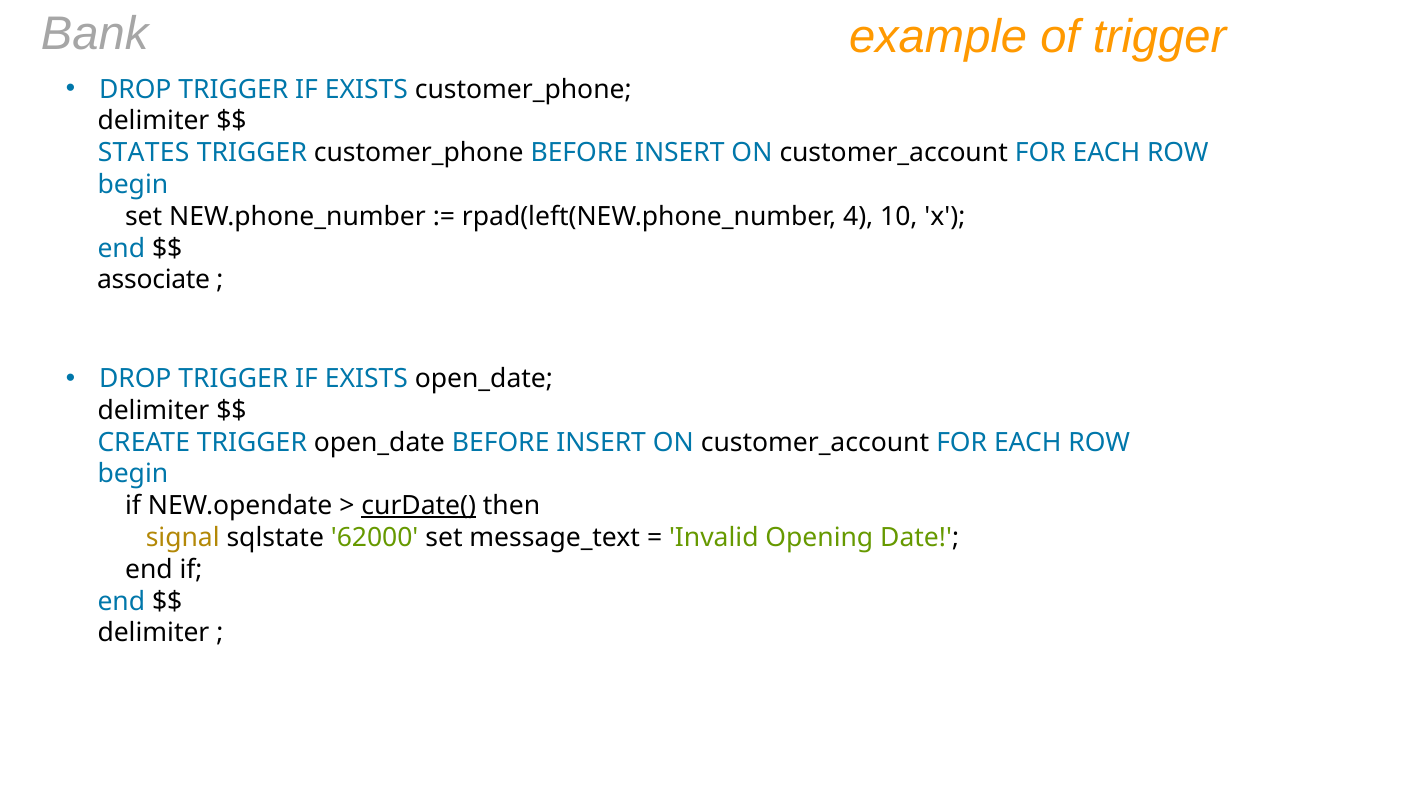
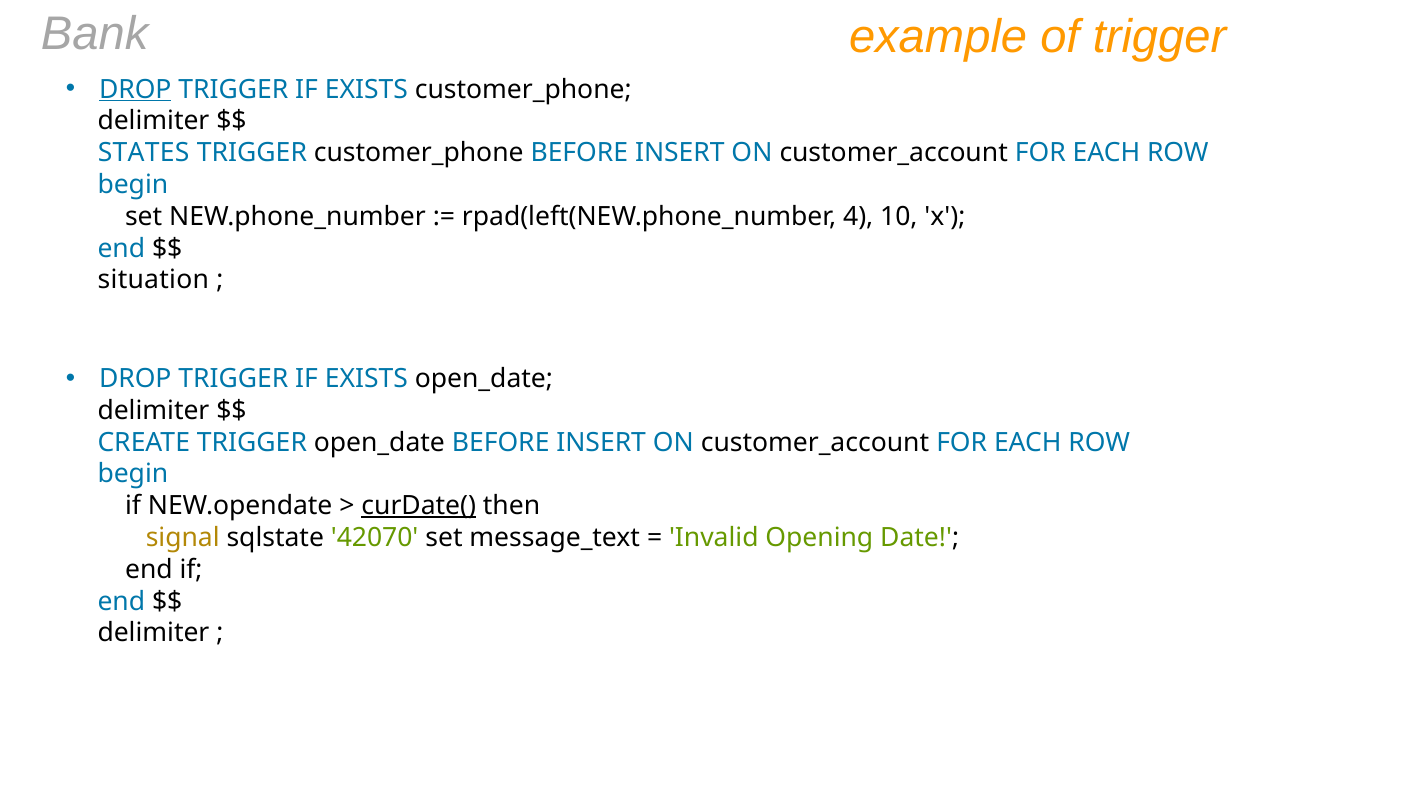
DROP at (135, 89) underline: none -> present
associate: associate -> situation
62000: 62000 -> 42070
